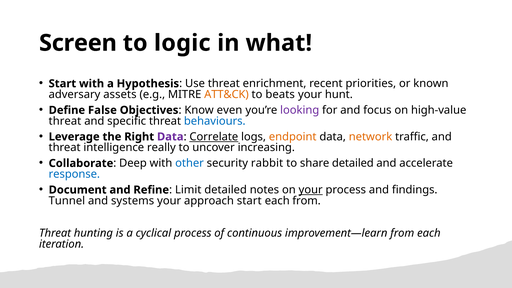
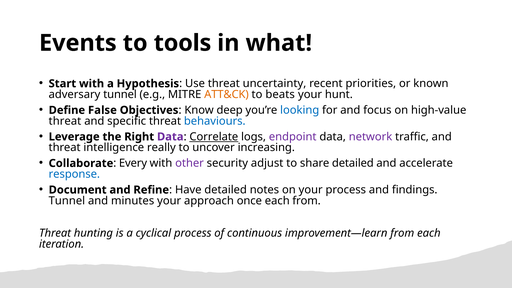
Screen: Screen -> Events
logic: logic -> tools
enrichment: enrichment -> uncertainty
adversary assets: assets -> tunnel
even: even -> deep
looking colour: purple -> blue
endpoint colour: orange -> purple
network colour: orange -> purple
Deep: Deep -> Every
other colour: blue -> purple
rabbit: rabbit -> adjust
Limit: Limit -> Have
your at (311, 190) underline: present -> none
systems: systems -> minutes
approach start: start -> once
